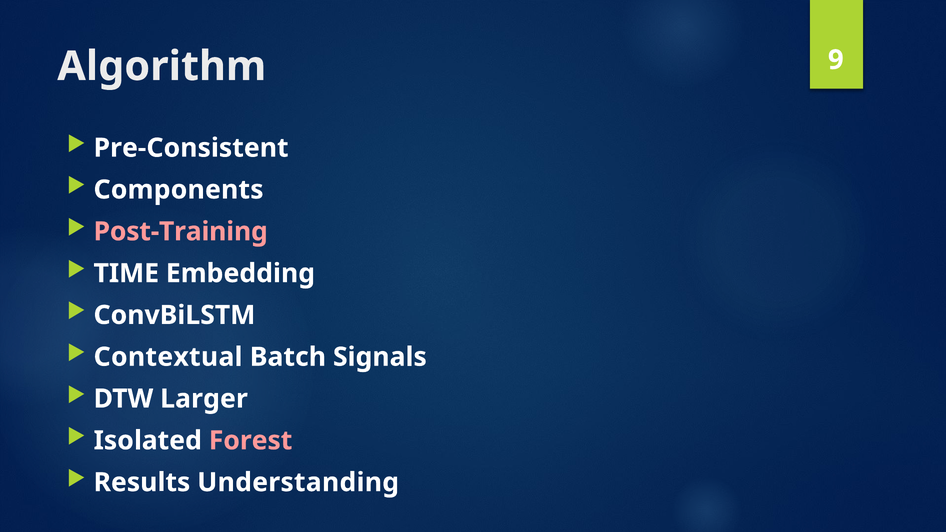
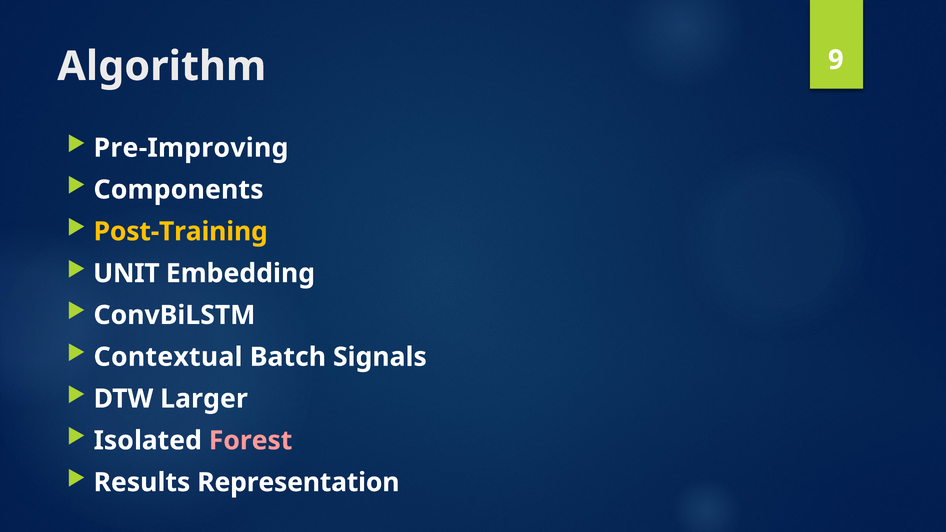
Pre-Consistent: Pre-Consistent -> Pre-Improving
Post-Training colour: pink -> yellow
TIME: TIME -> UNIT
Understanding: Understanding -> Representation
